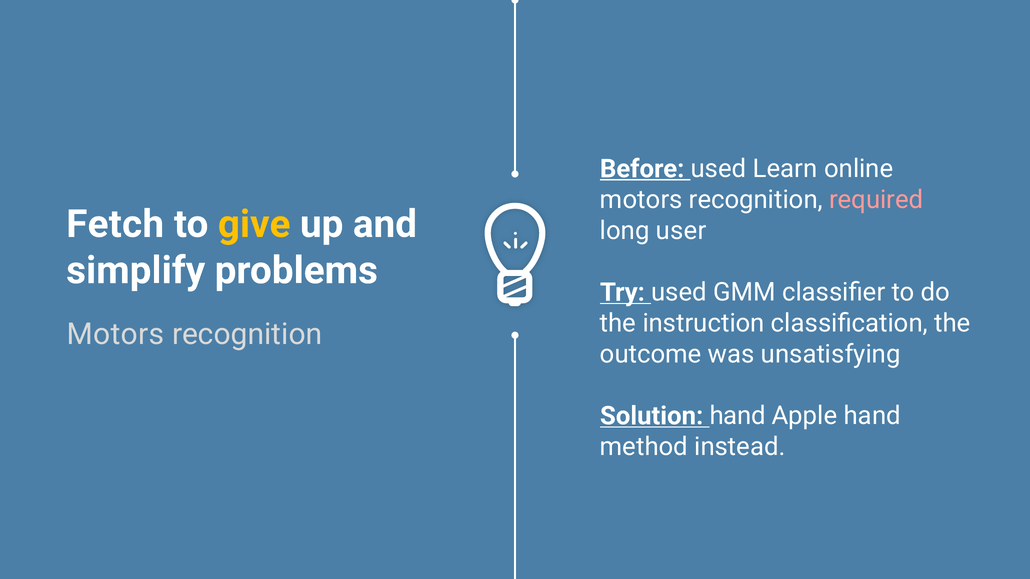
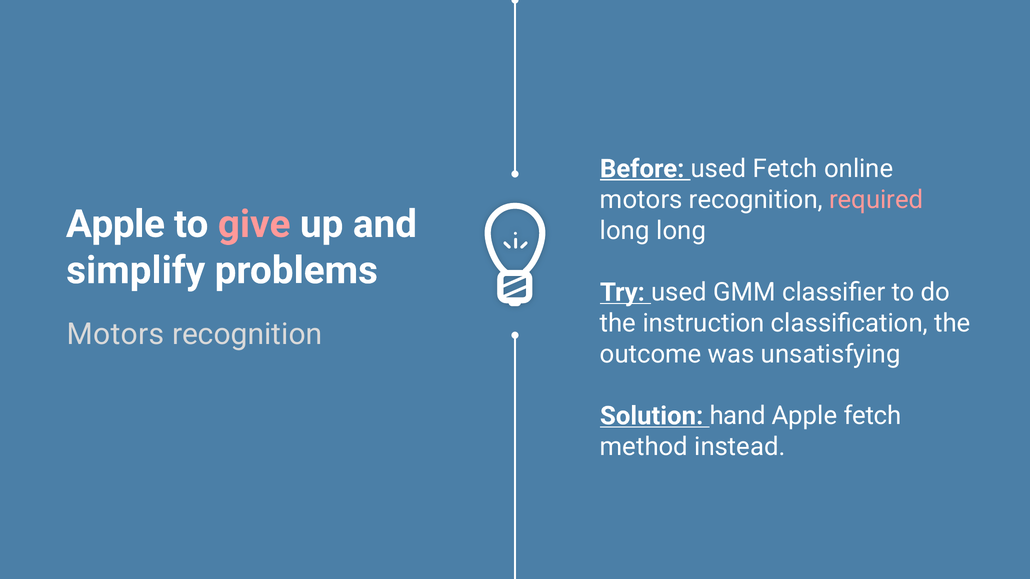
used Learn: Learn -> Fetch
Fetch at (115, 224): Fetch -> Apple
give colour: yellow -> pink
long user: user -> long
Apple hand: hand -> fetch
